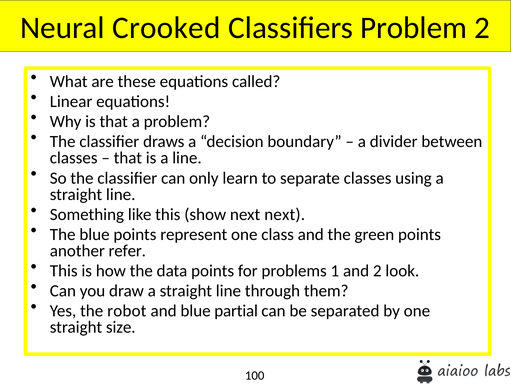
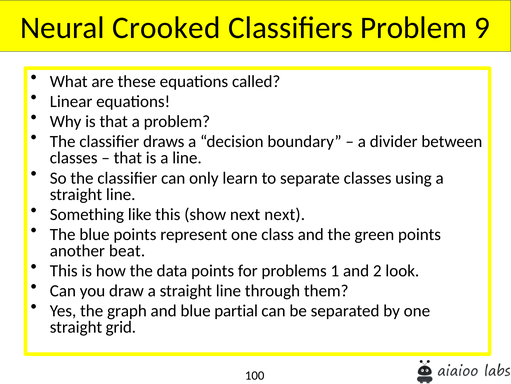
Problem 2: 2 -> 9
refer: refer -> beat
robot: robot -> graph
size: size -> grid
